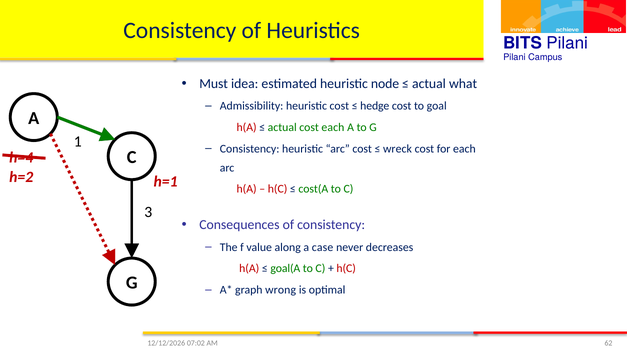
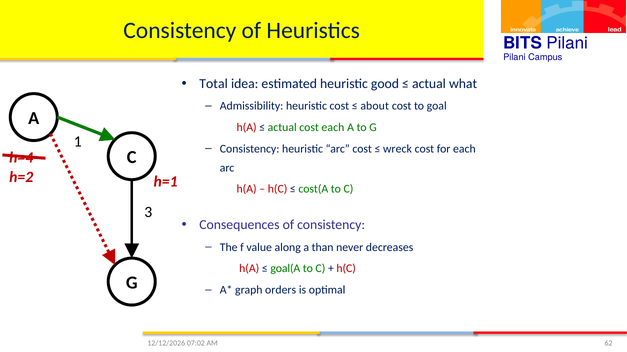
Must: Must -> Total
node: node -> good
hedge: hedge -> about
case: case -> than
wrong: wrong -> orders
